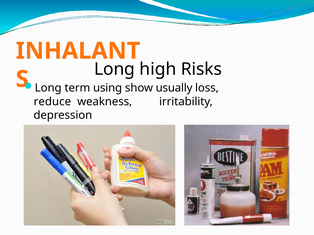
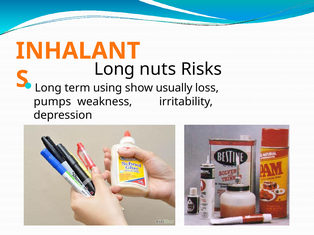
high: high -> nuts
reduce: reduce -> pumps
